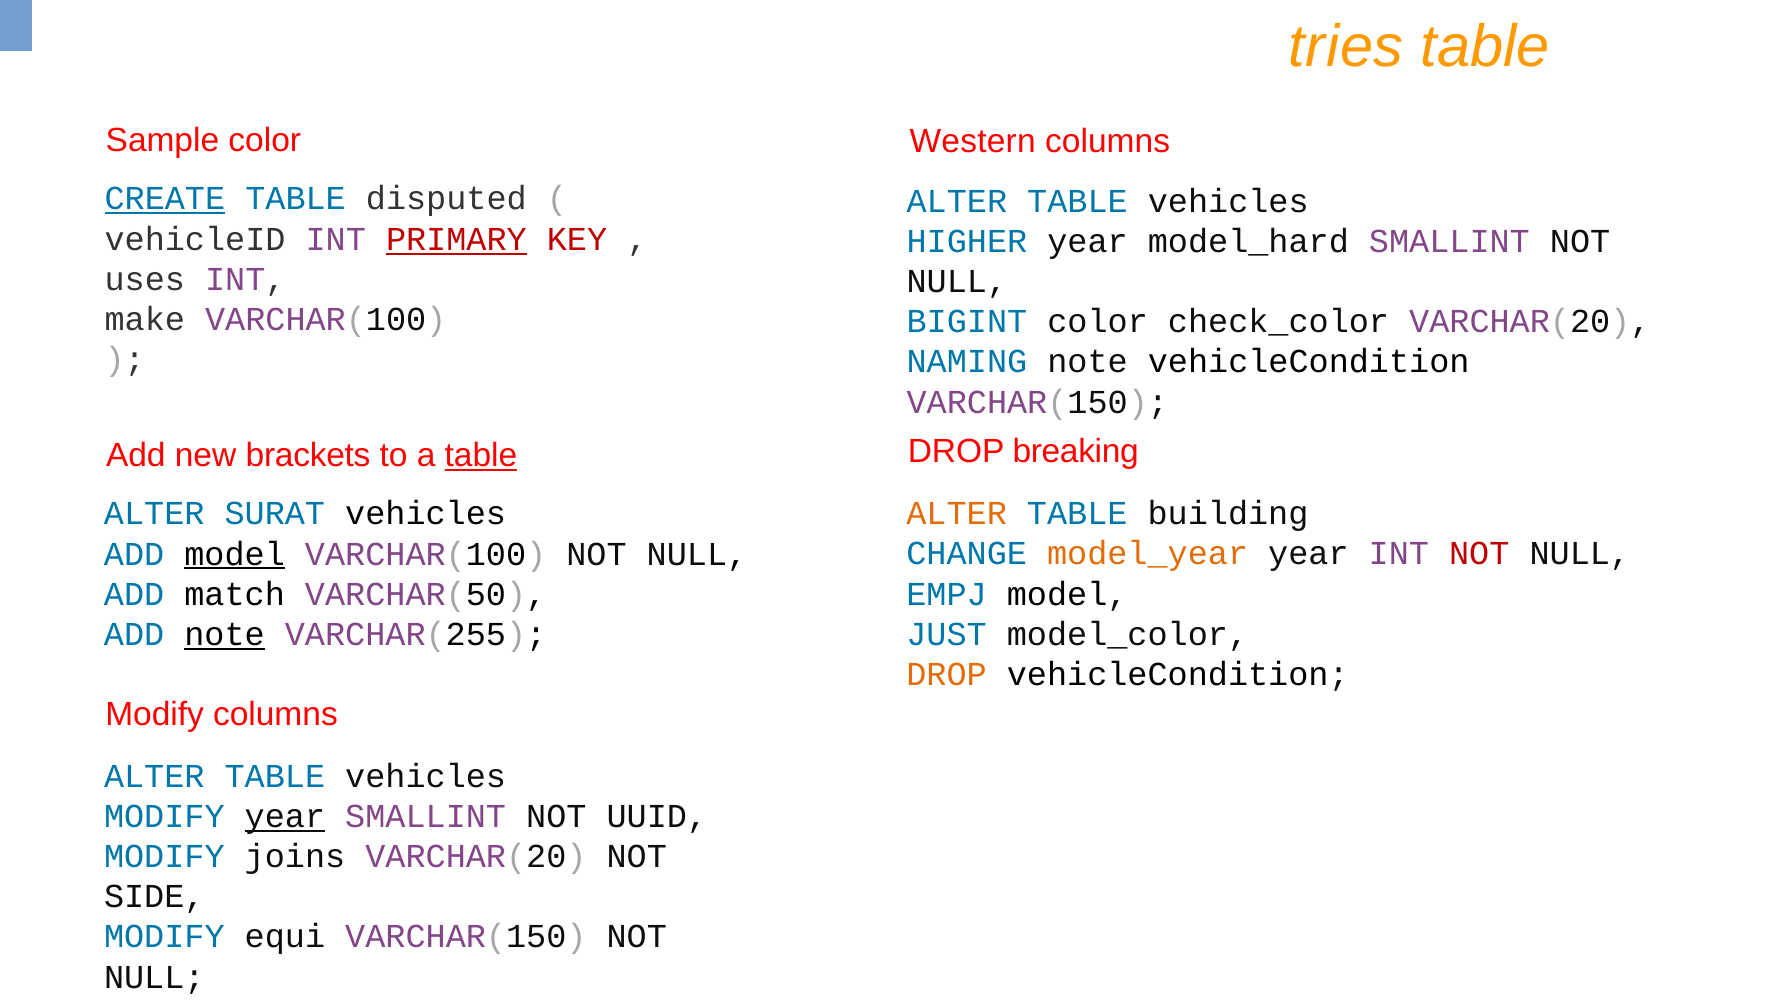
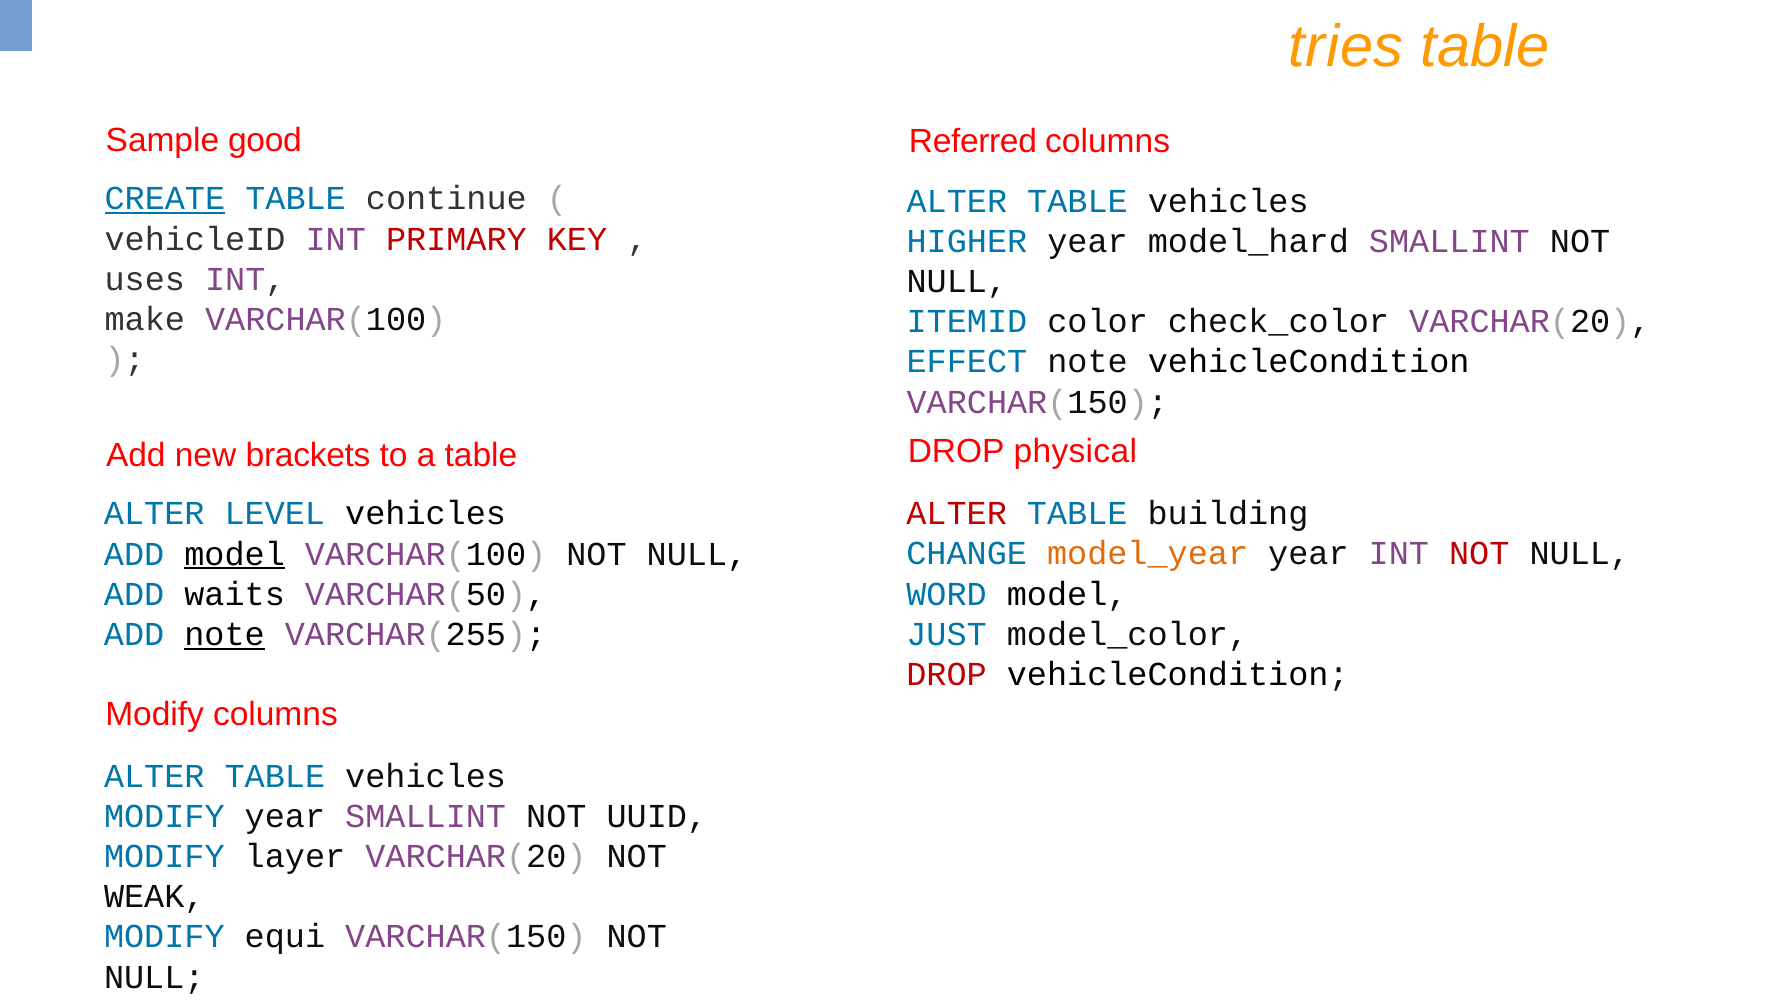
Sample color: color -> good
Western: Western -> Referred
disputed: disputed -> continue
PRIMARY underline: present -> none
BIGINT: BIGINT -> ITEMID
NAMING: NAMING -> EFFECT
breaking: breaking -> physical
table at (481, 456) underline: present -> none
SURAT: SURAT -> LEVEL
ALTER at (957, 514) colour: orange -> red
match: match -> waits
EMPJ: EMPJ -> WORD
DROP at (947, 675) colour: orange -> red
year at (285, 816) underline: present -> none
joins: joins -> layer
SIDE: SIDE -> WEAK
